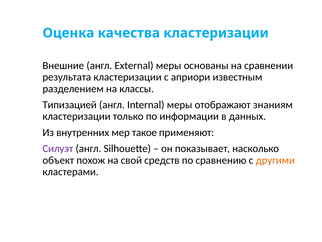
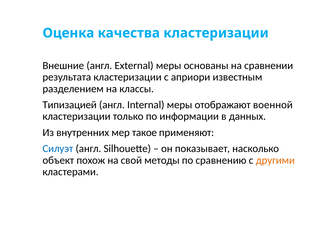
знаниям: знаниям -> военной
Силуэт colour: purple -> blue
средств: средств -> методы
